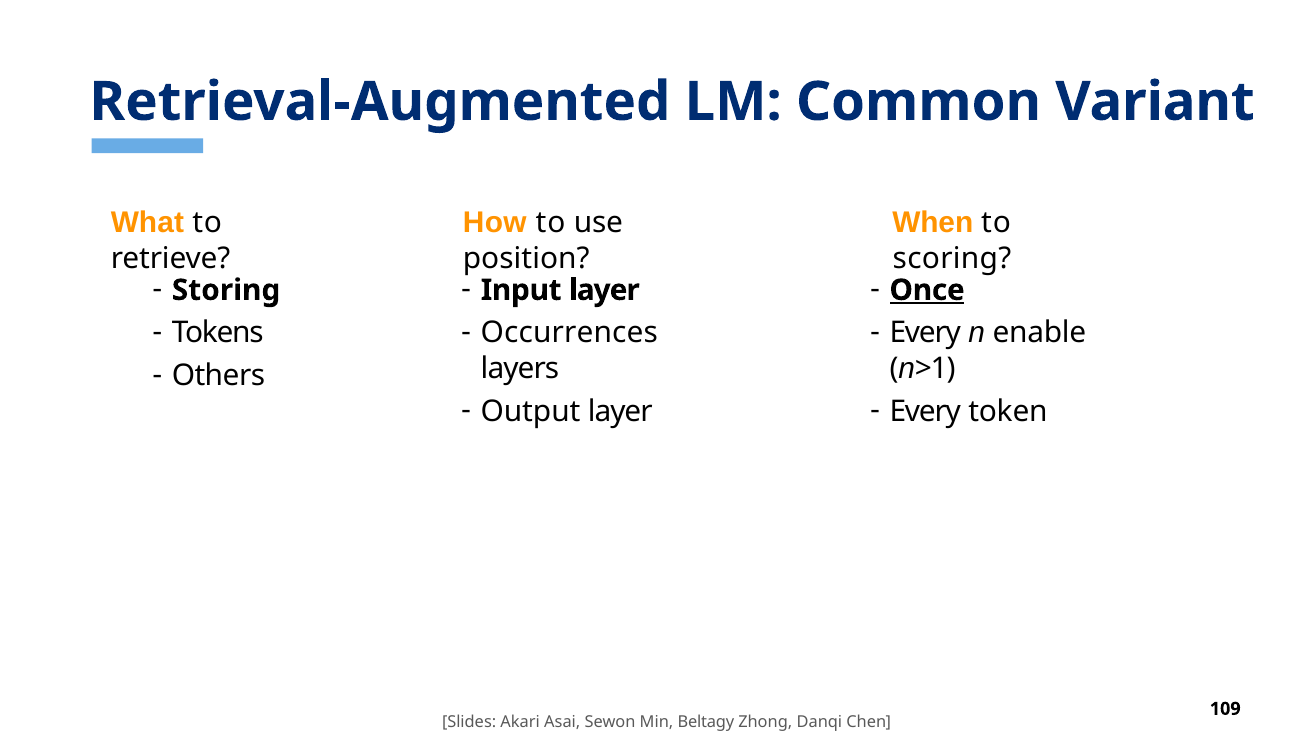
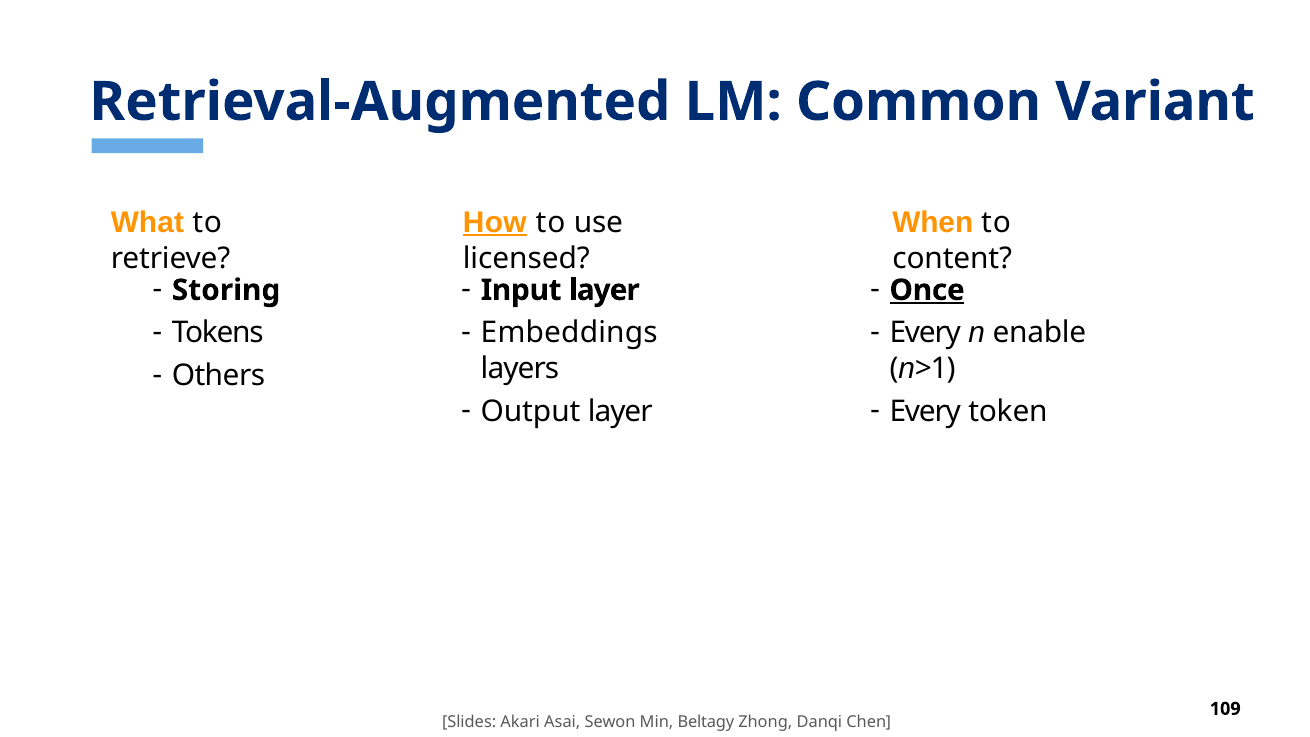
How underline: none -> present
position: position -> licensed
scoring: scoring -> content
Occurrences: Occurrences -> Embeddings
